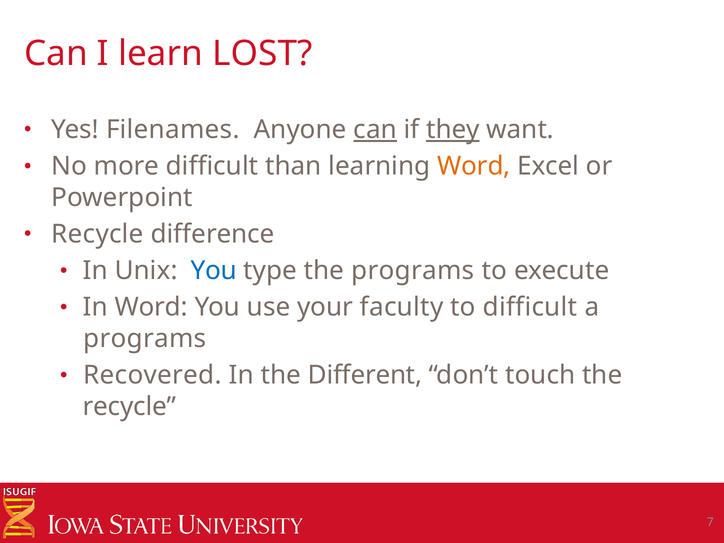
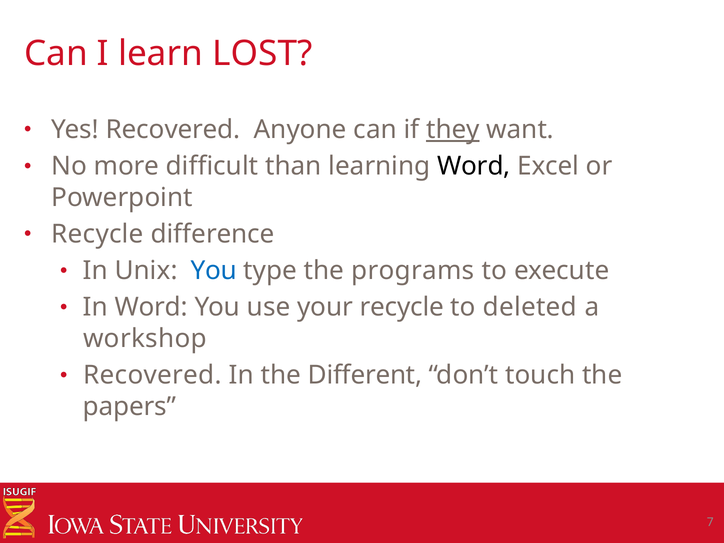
Yes Filenames: Filenames -> Recovered
can at (375, 130) underline: present -> none
Word at (474, 166) colour: orange -> black
your faculty: faculty -> recycle
to difficult: difficult -> deleted
programs at (145, 339): programs -> workshop
recycle at (129, 407): recycle -> papers
